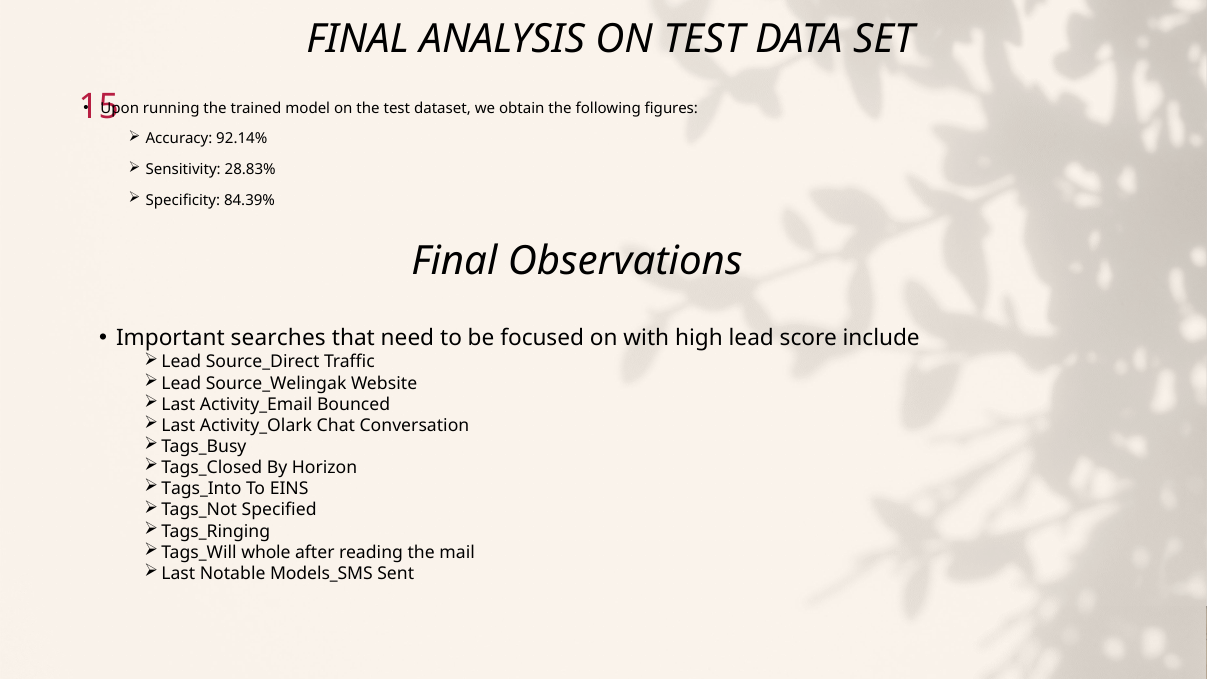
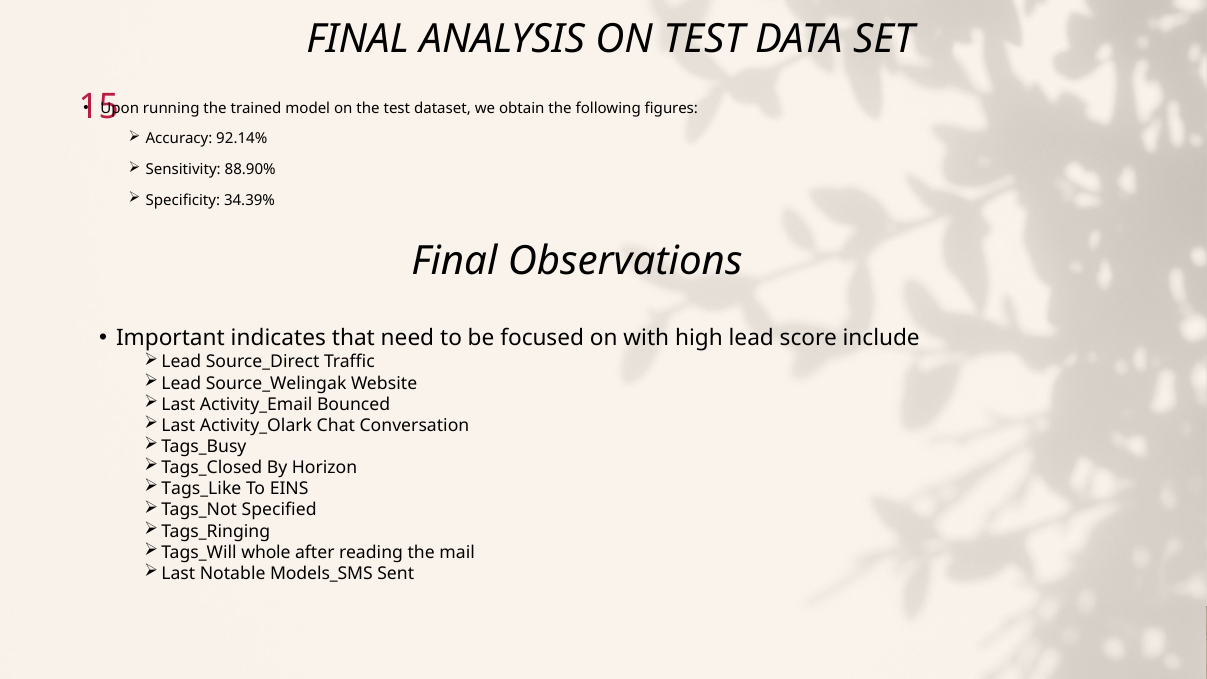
28.83%: 28.83% -> 88.90%
84.39%: 84.39% -> 34.39%
searches: searches -> indicates
Tags_Into: Tags_Into -> Tags_Like
